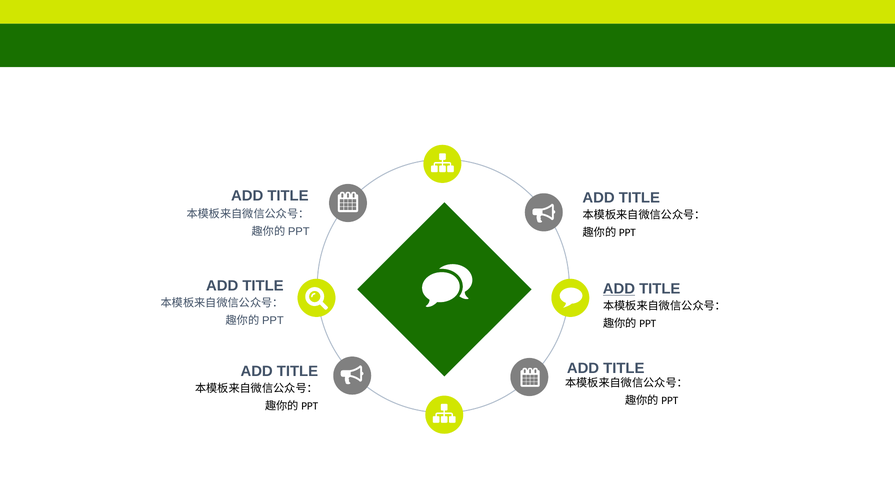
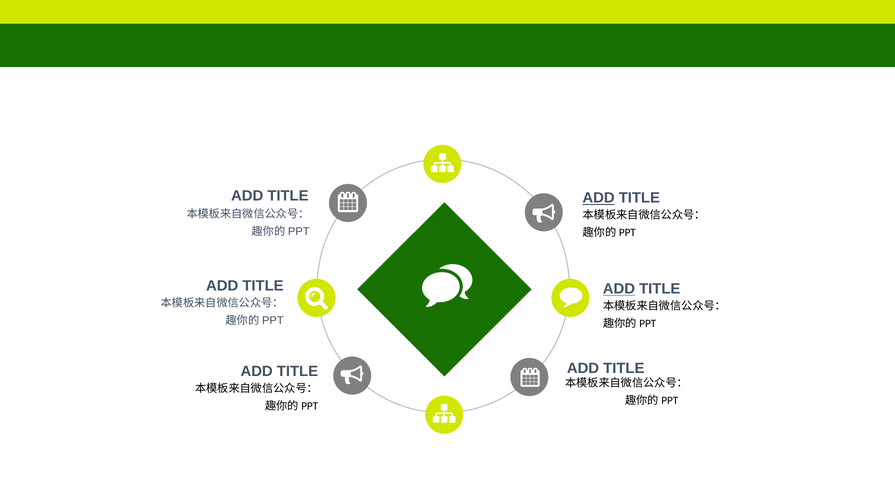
ADD at (599, 198) underline: none -> present
